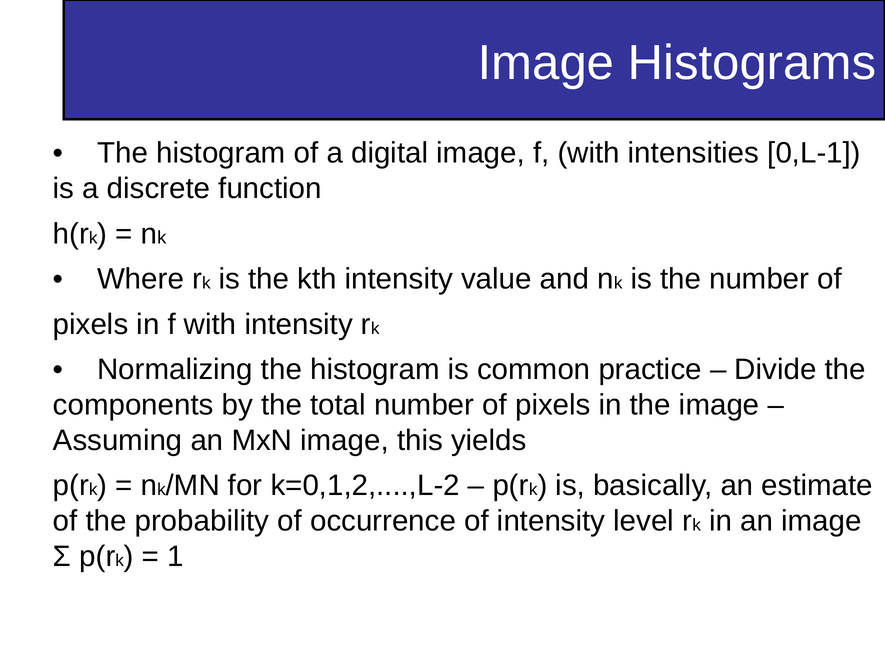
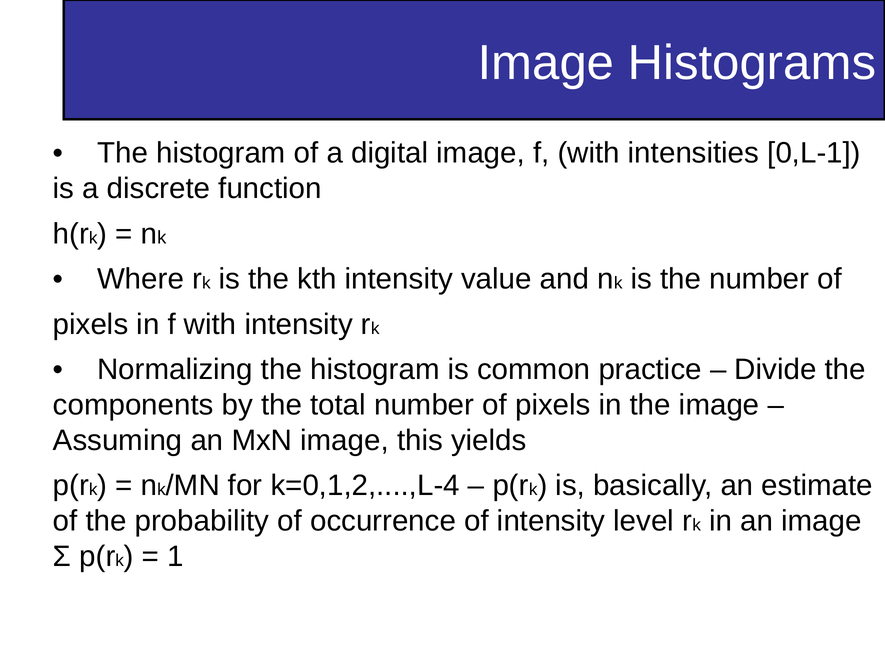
k=0,1,2,....,L-2: k=0,1,2,....,L-2 -> k=0,1,2,....,L-4
